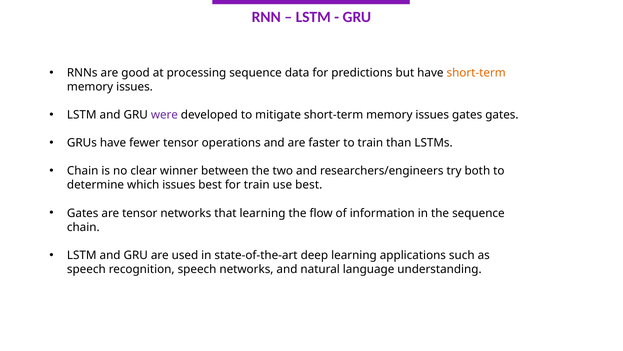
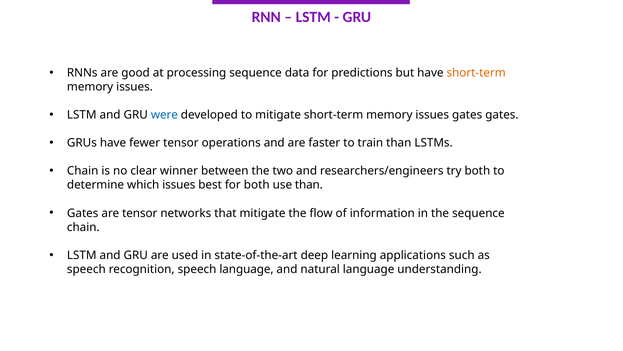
were colour: purple -> blue
for train: train -> both
use best: best -> than
that learning: learning -> mitigate
speech networks: networks -> language
